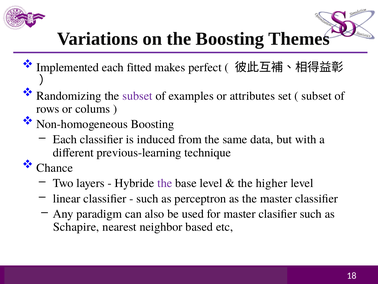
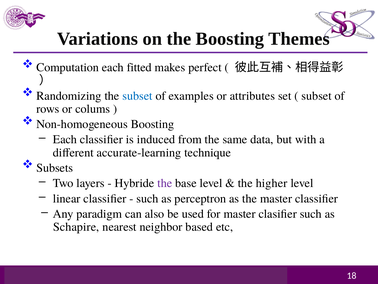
Implemented: Implemented -> Computation
subset at (137, 96) colour: purple -> blue
previous-learning: previous-learning -> accurate-learning
Chance: Chance -> Subsets
